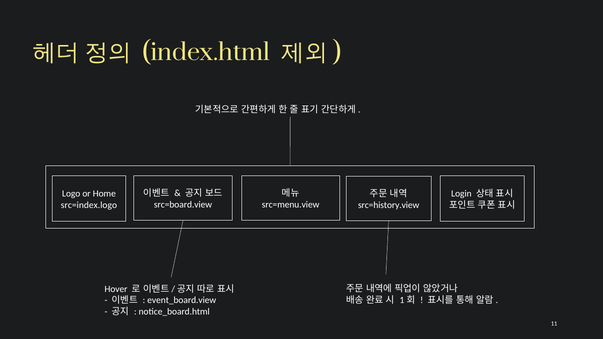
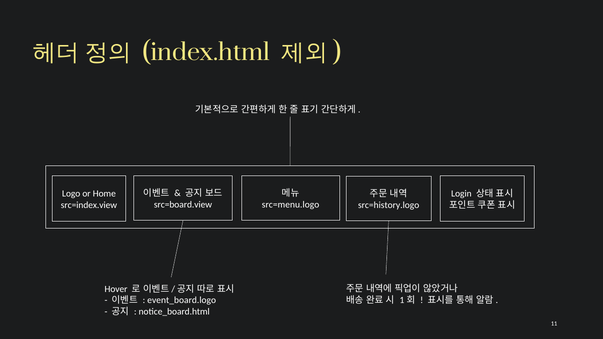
src=menu.view: src=menu.view -> src=menu.logo
src=index.logo: src=index.logo -> src=index.view
src=history.view: src=history.view -> src=history.logo
event_board.view: event_board.view -> event_board.logo
